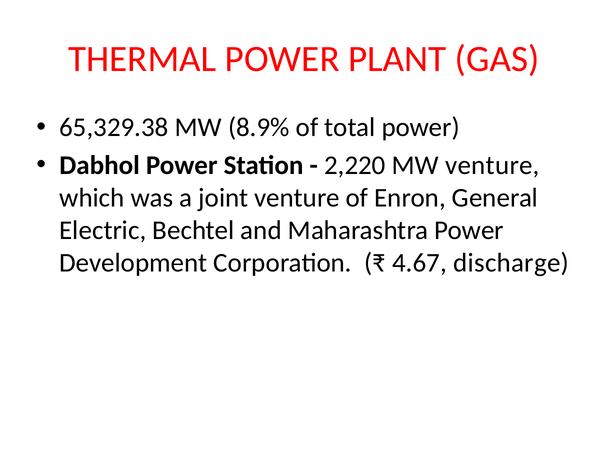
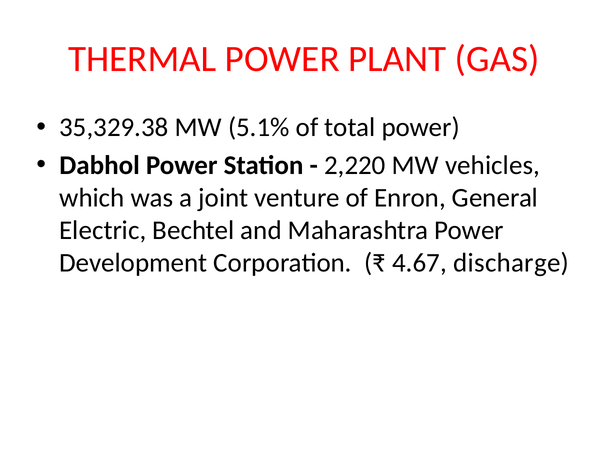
65,329.38: 65,329.38 -> 35,329.38
8.9%: 8.9% -> 5.1%
MW venture: venture -> vehicles
